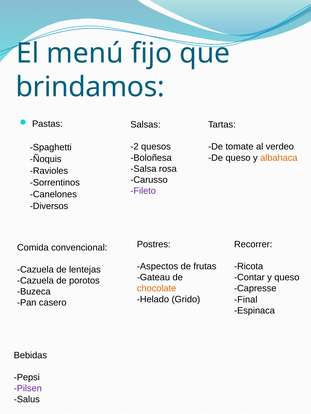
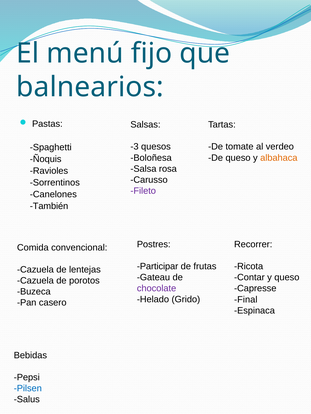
brindamos: brindamos -> balnearios
-2: -2 -> -3
Diversos: Diversos -> También
Aspectos: Aspectos -> Participar
chocolate colour: orange -> purple
Pilsen colour: purple -> blue
